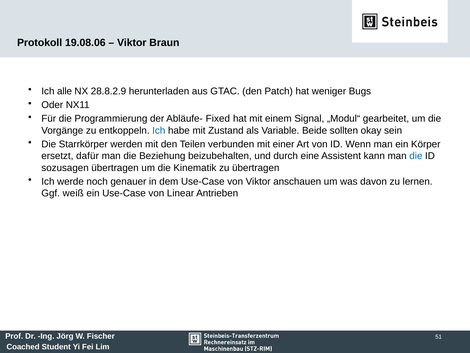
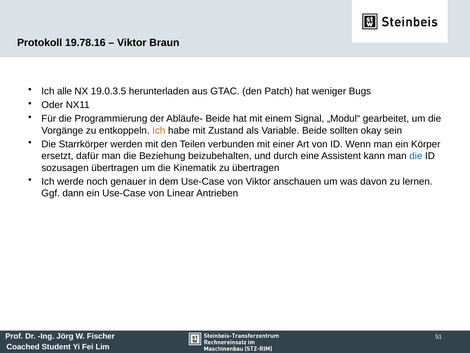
19.08.06: 19.08.06 -> 19.78.16
28.8.2.9: 28.8.2.9 -> 19.0.3.5
Abläufe- Fixed: Fixed -> Beide
Ich at (159, 130) colour: blue -> orange
weiß: weiß -> dann
